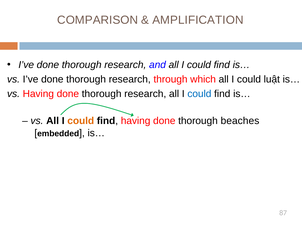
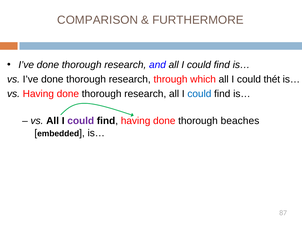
AMPLIFICATION: AMPLIFICATION -> FURTHERMORE
luật: luật -> thét
could at (81, 121) colour: orange -> purple
